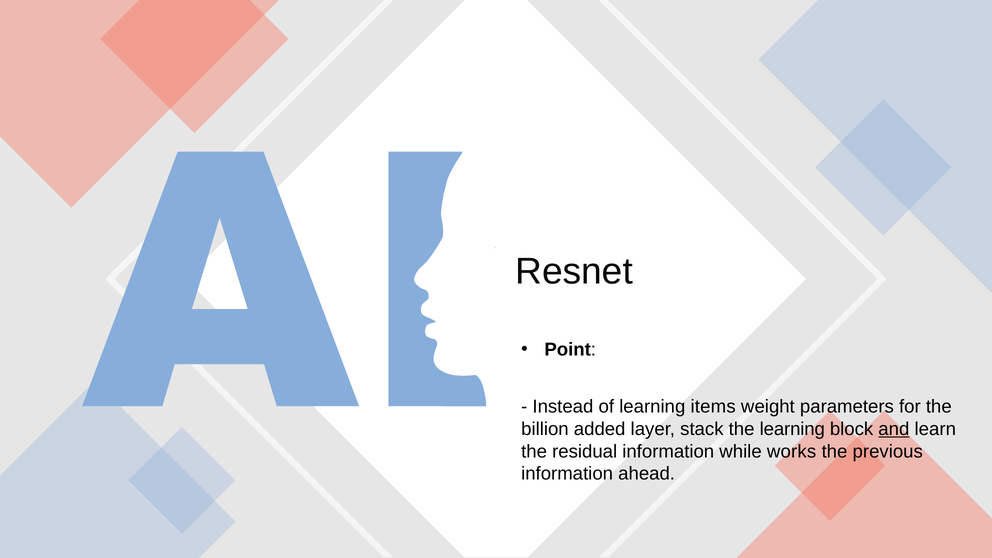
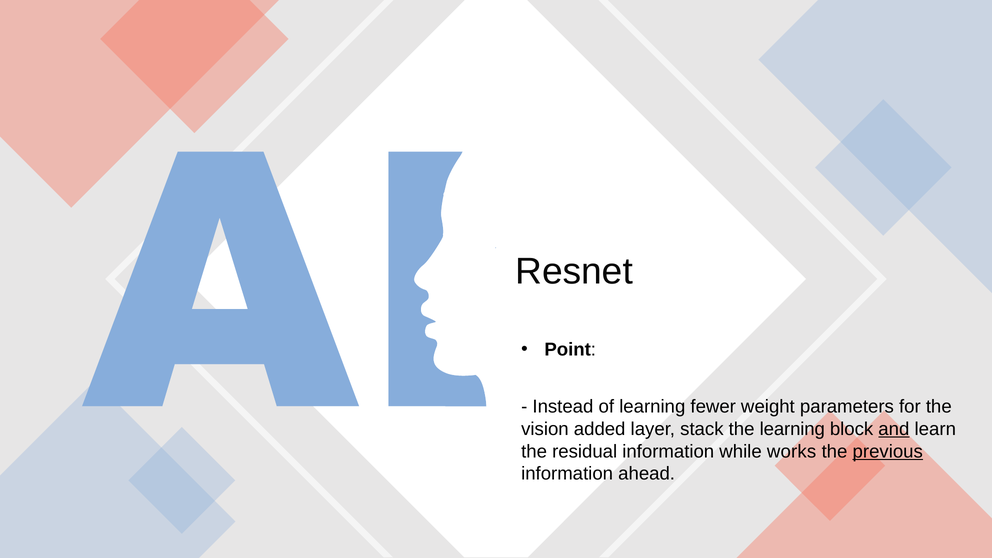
items: items -> fewer
billion: billion -> vision
previous underline: none -> present
